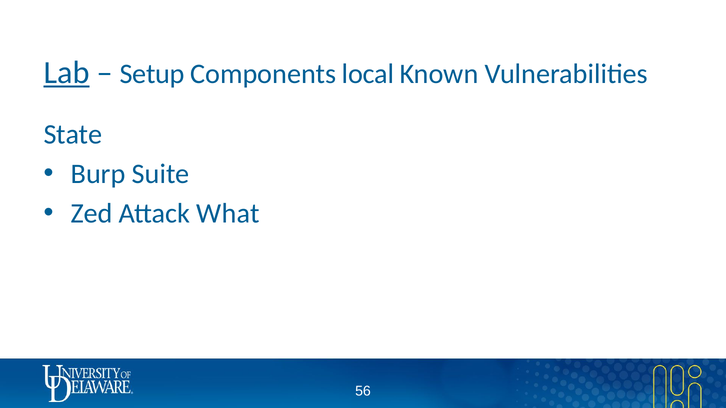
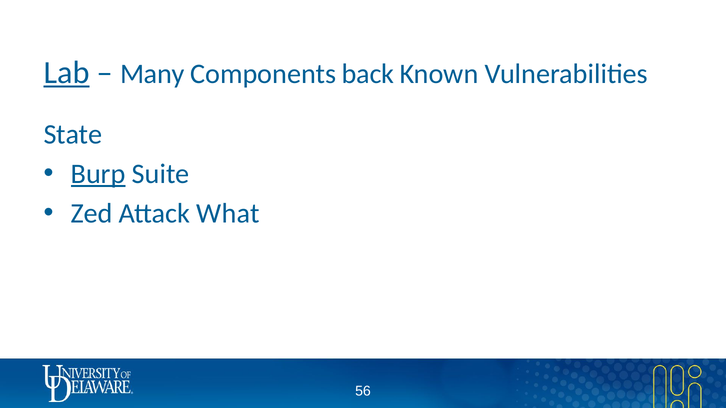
Setup: Setup -> Many
local: local -> back
Burp underline: none -> present
